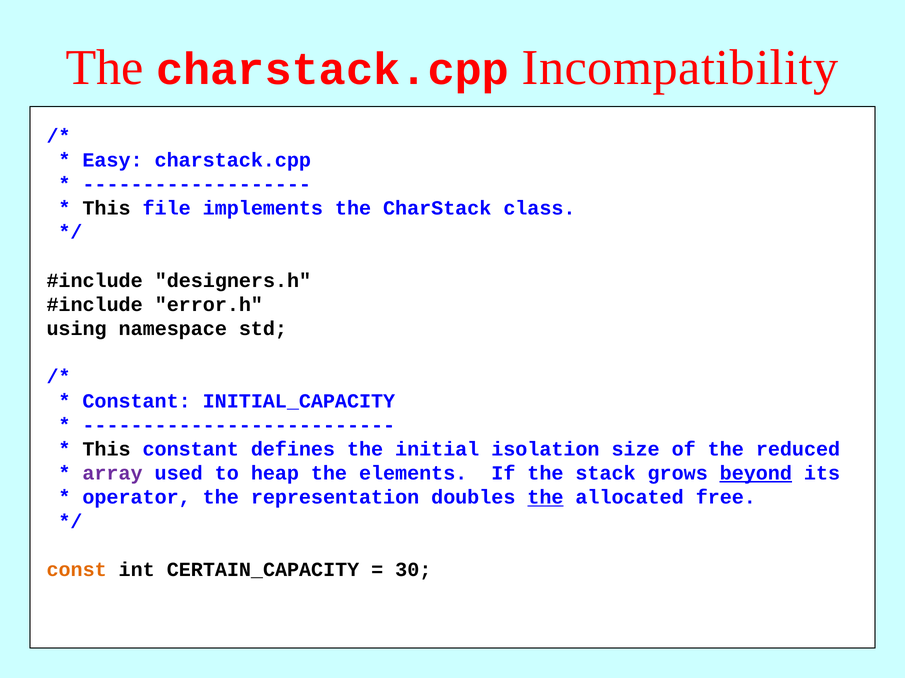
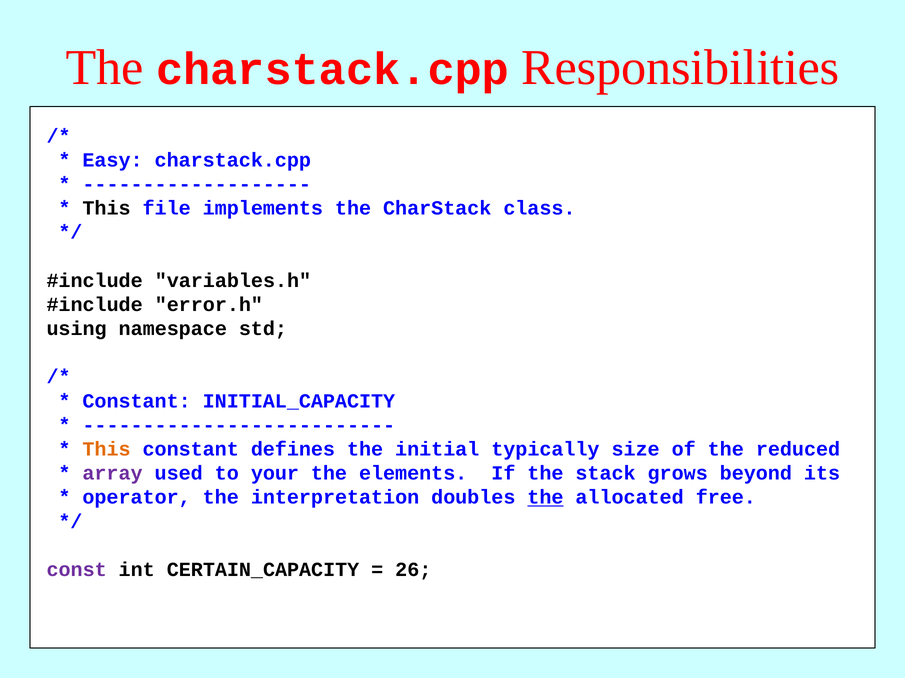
Incompatibility: Incompatibility -> Responsibilities
designers.h: designers.h -> variables.h
This at (107, 450) colour: black -> orange
isolation: isolation -> typically
heap: heap -> your
beyond underline: present -> none
representation: representation -> interpretation
const colour: orange -> purple
30: 30 -> 26
